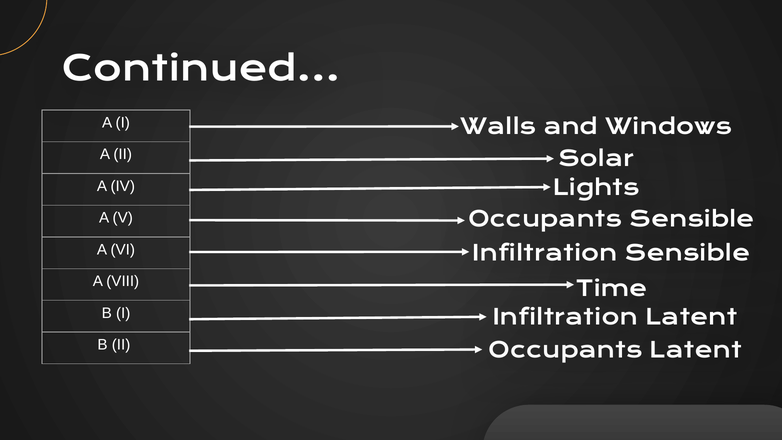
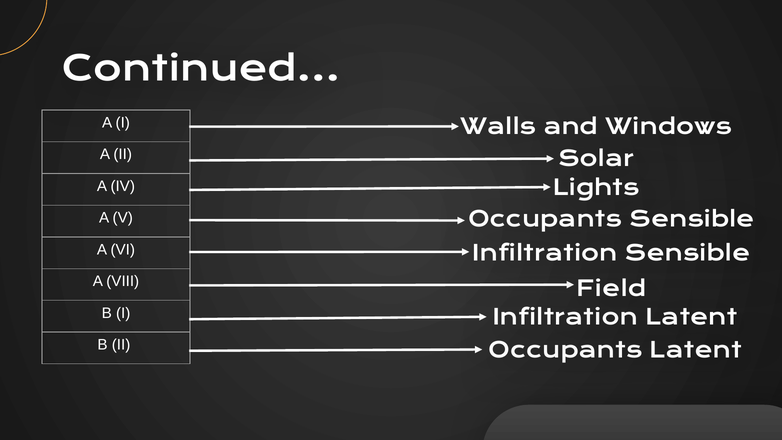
Time: Time -> Field
